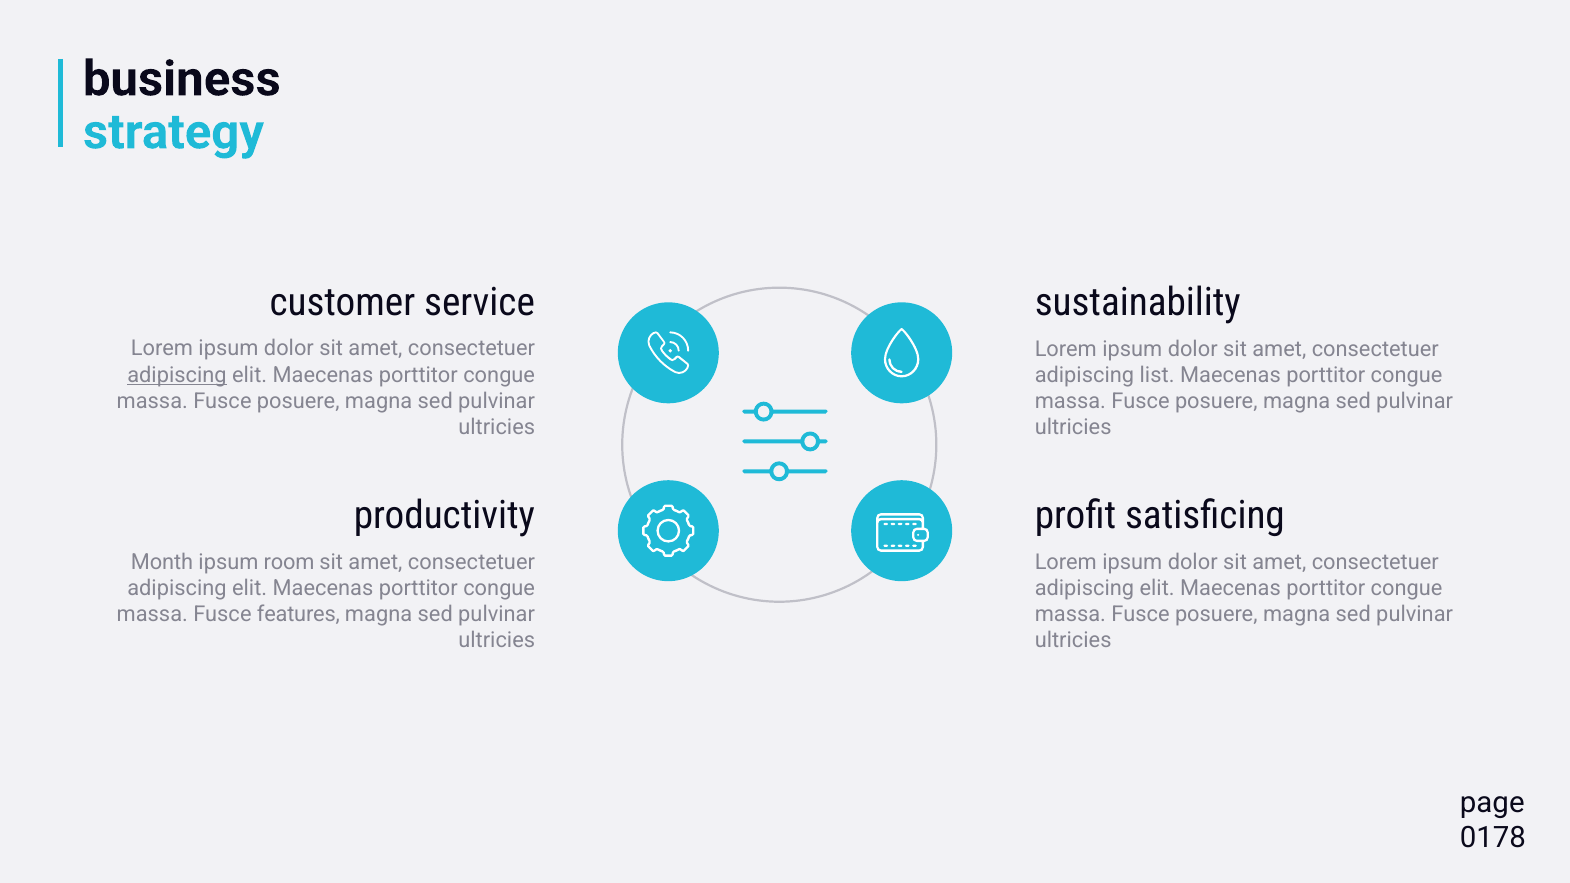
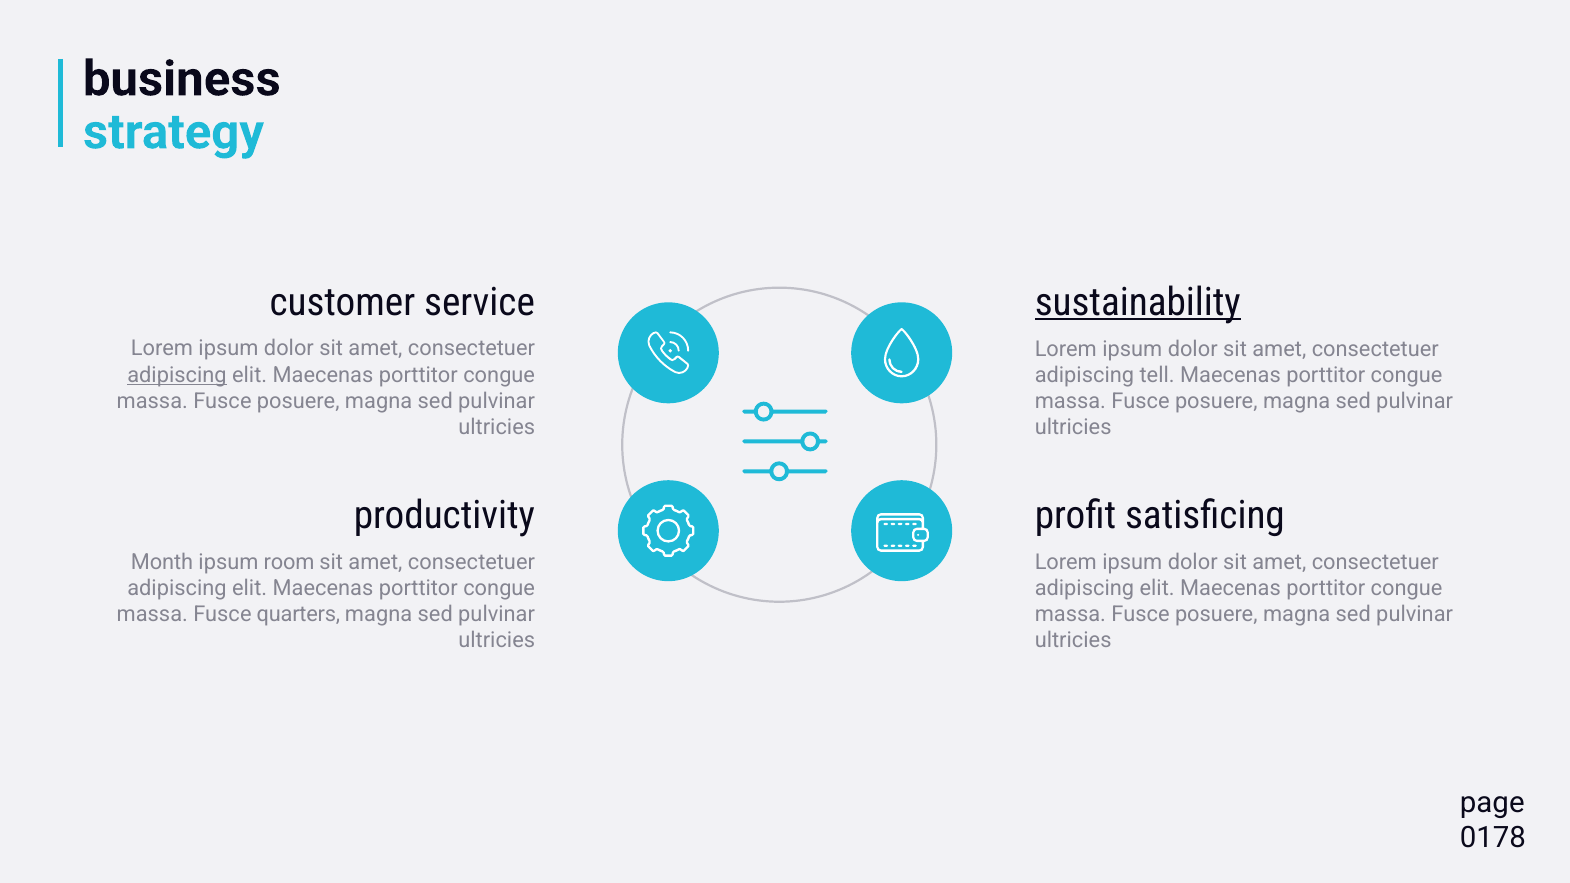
sustainability underline: none -> present
list: list -> tell
features: features -> quarters
